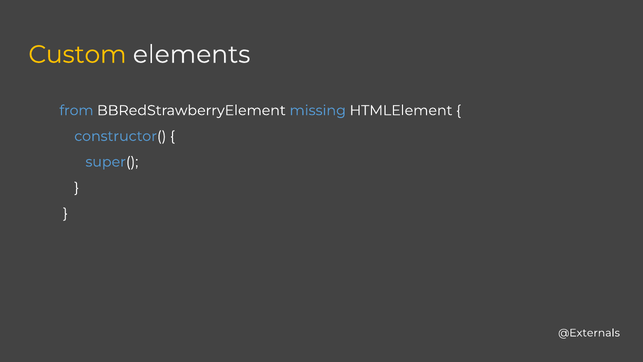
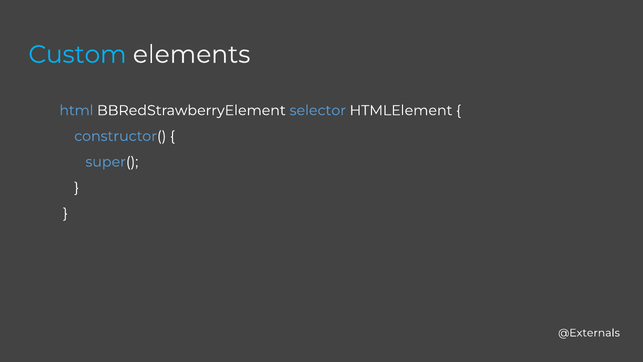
Custom colour: yellow -> light blue
from: from -> html
missing: missing -> selector
